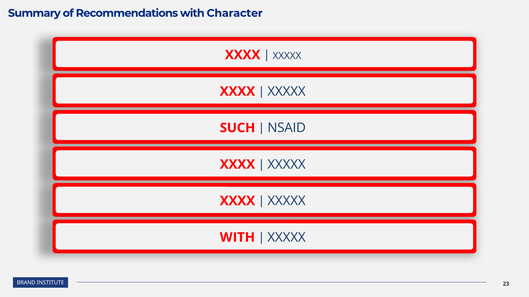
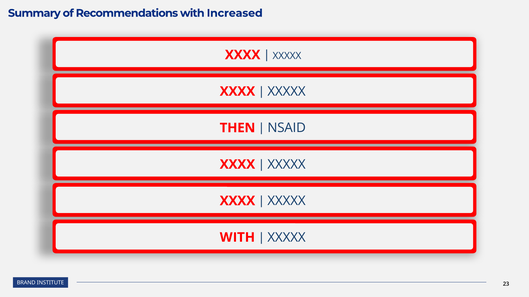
Character: Character -> Increased
SUCH: SUCH -> THEN
